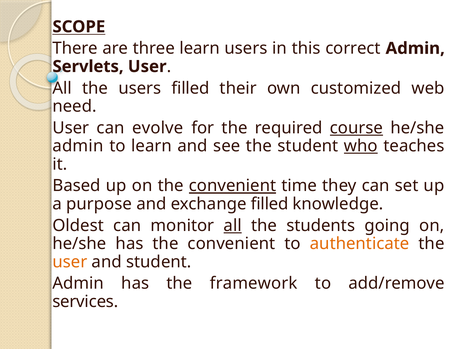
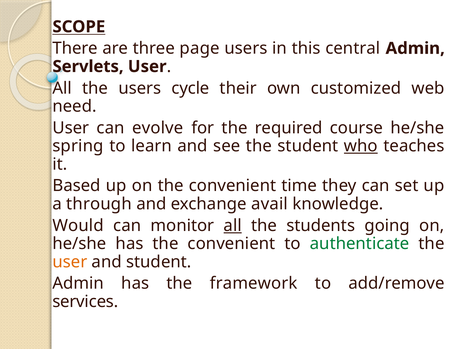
three learn: learn -> page
correct: correct -> central
users filled: filled -> cycle
course underline: present -> none
admin at (78, 146): admin -> spring
convenient at (233, 186) underline: present -> none
purpose: purpose -> through
exchange filled: filled -> avail
Oldest: Oldest -> Would
authenticate colour: orange -> green
